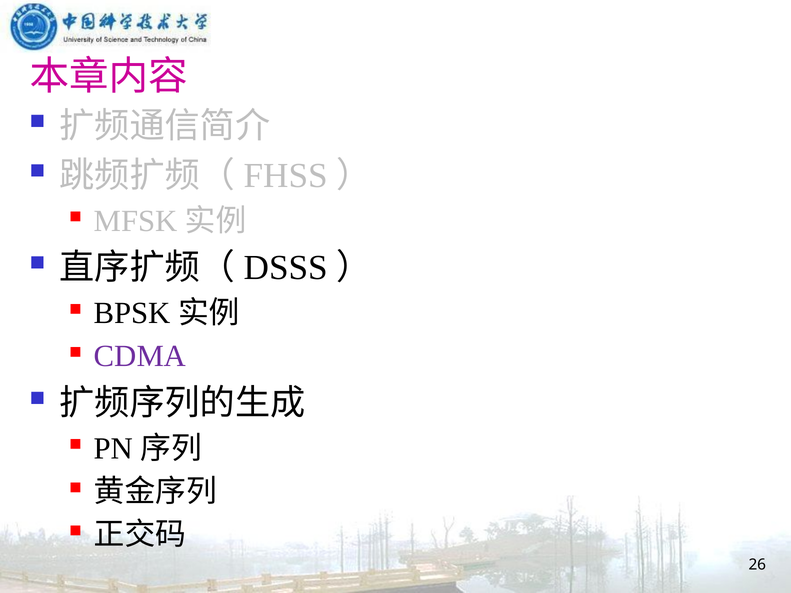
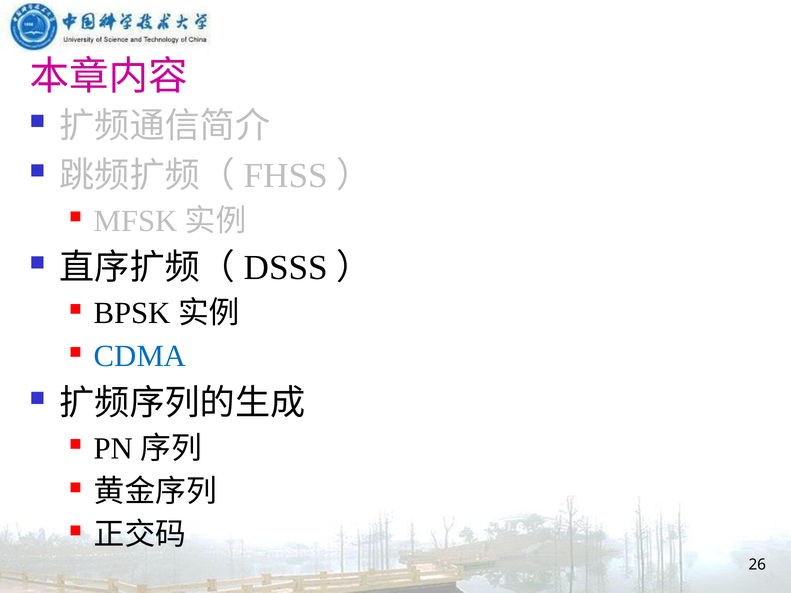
CDMA colour: purple -> blue
